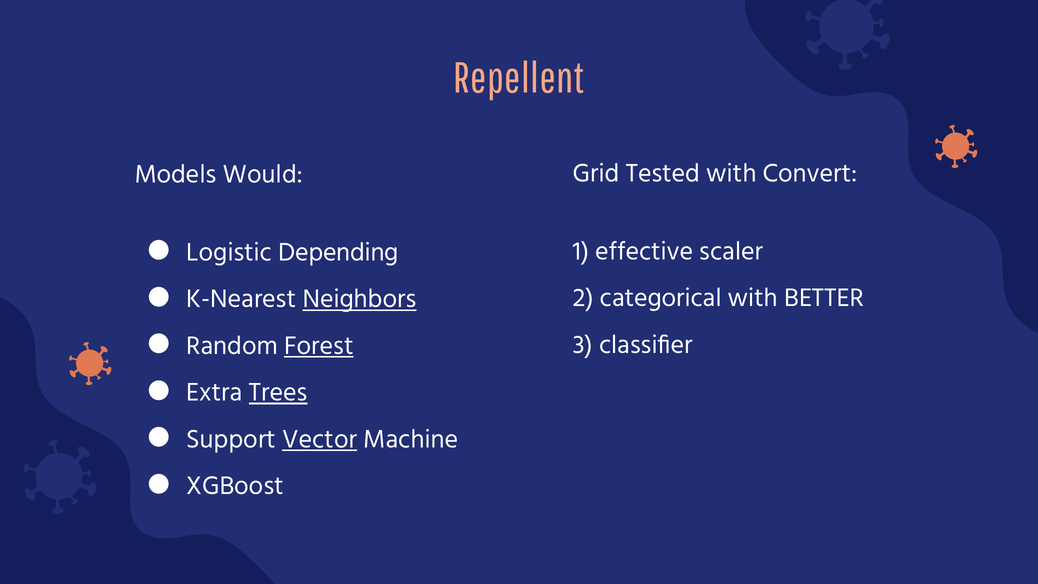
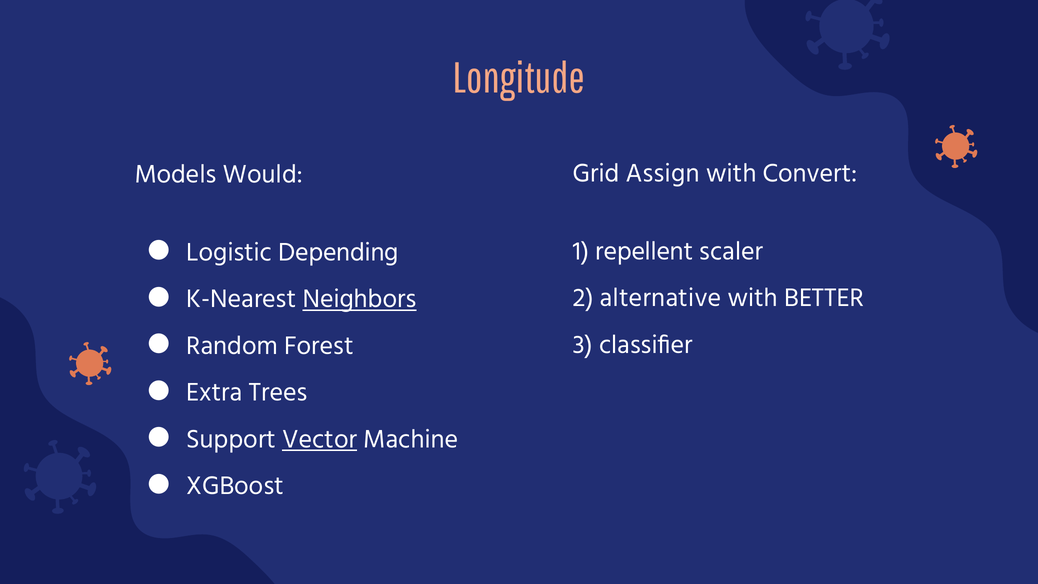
Repellent: Repellent -> Longitude
Tested: Tested -> Assign
effective: effective -> repellent
categorical: categorical -> alternative
Forest underline: present -> none
Trees underline: present -> none
